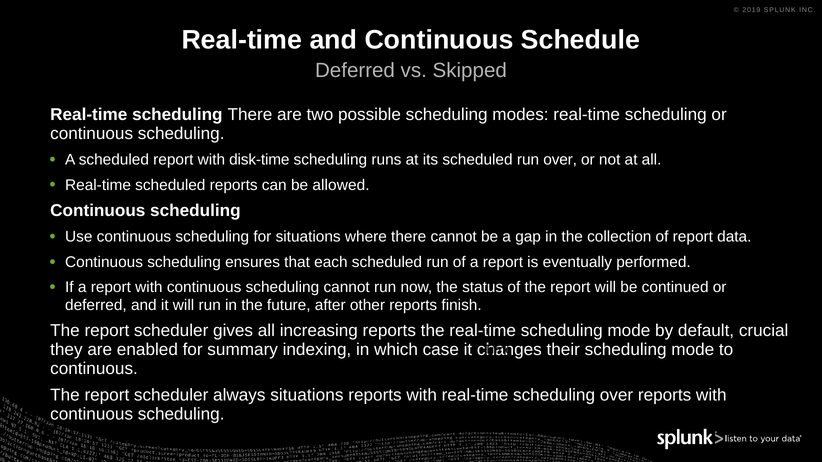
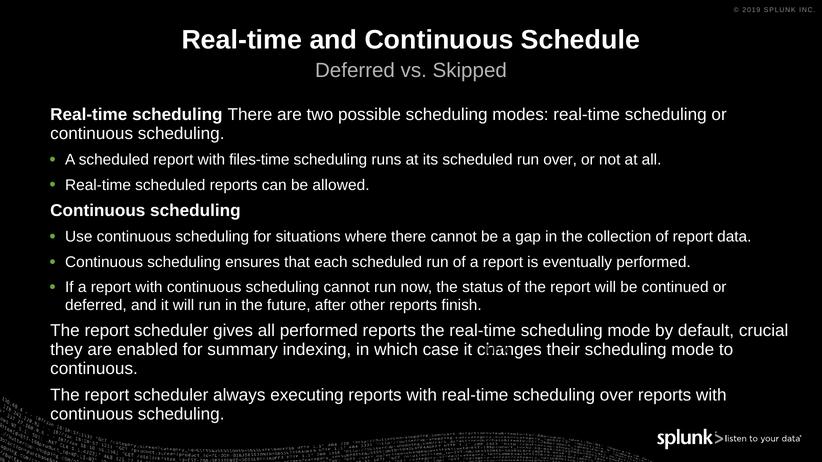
disk-time: disk-time -> files-time
all increasing: increasing -> performed
always situations: situations -> executing
